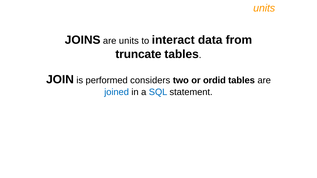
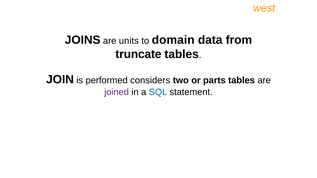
units at (264, 8): units -> west
interact: interact -> domain
ordid: ordid -> parts
joined colour: blue -> purple
